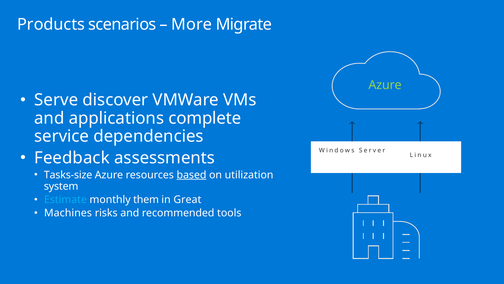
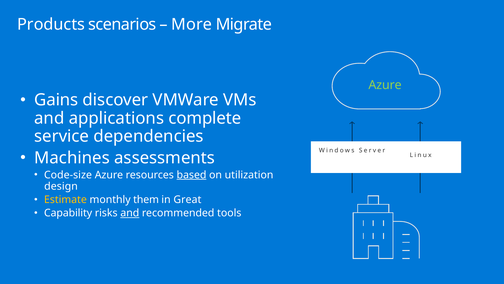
Serve: Serve -> Gains
Feedback: Feedback -> Machines
Tasks-size: Tasks-size -> Code-size
system: system -> design
Estimate colour: light blue -> yellow
Machines: Machines -> Capability
and at (130, 213) underline: none -> present
